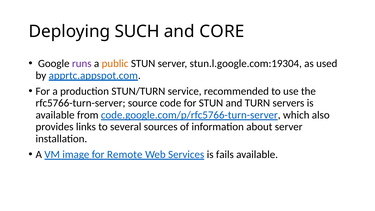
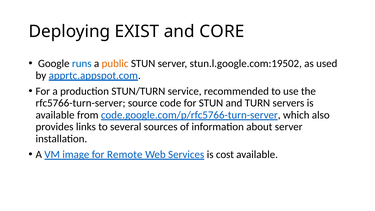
SUCH: SUCH -> EXIST
runs colour: purple -> blue
stun.l.google.com:19304: stun.l.google.com:19304 -> stun.l.google.com:19502
fails: fails -> cost
